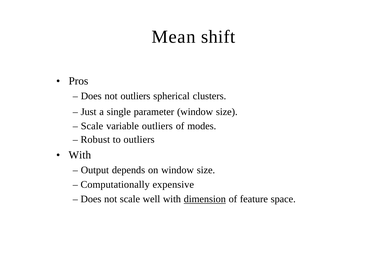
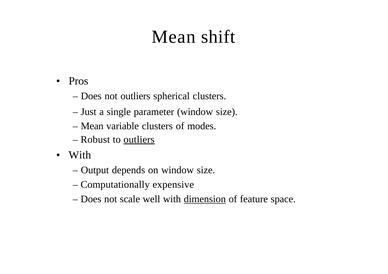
Scale at (92, 126): Scale -> Mean
variable outliers: outliers -> clusters
outliers at (139, 140) underline: none -> present
